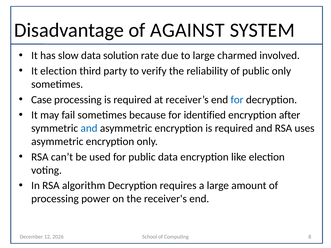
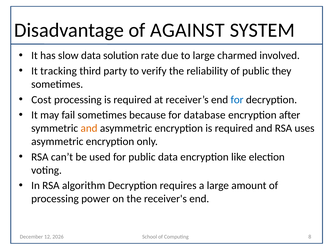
It election: election -> tracking
public only: only -> they
Case: Case -> Cost
identified: identified -> database
and at (89, 128) colour: blue -> orange
